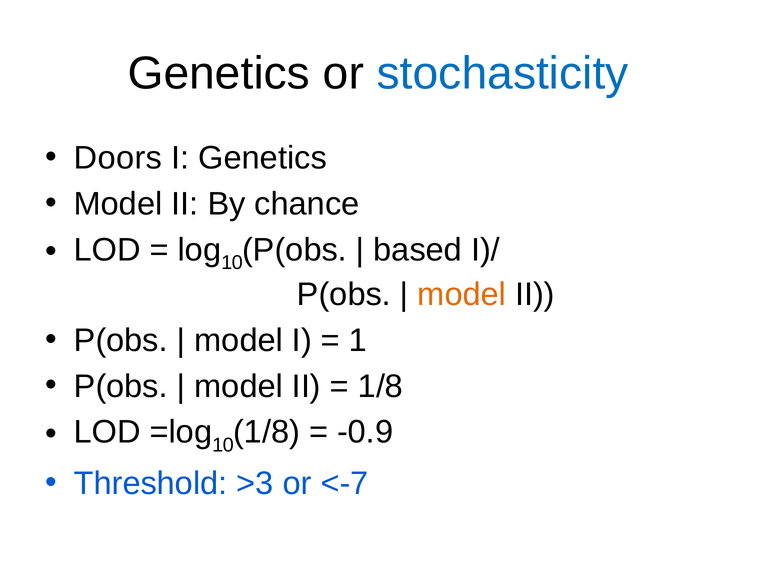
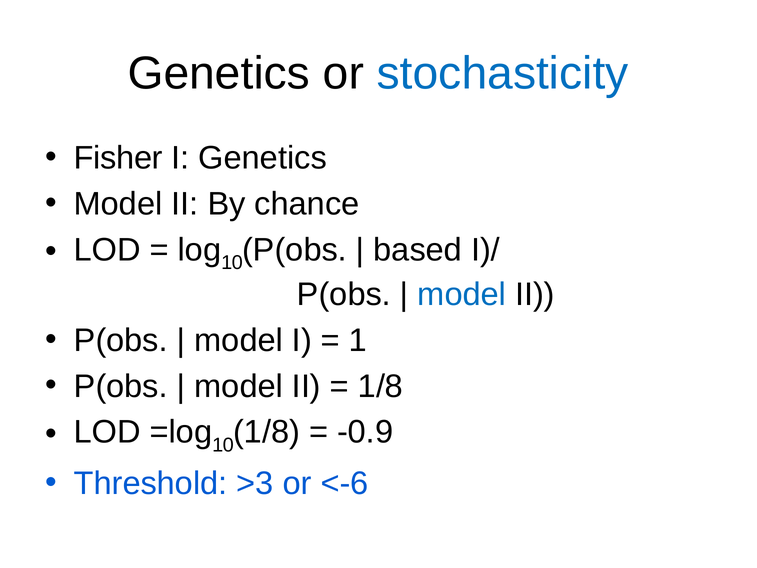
Doors: Doors -> Fisher
model at (462, 294) colour: orange -> blue
<-7: <-7 -> <-6
